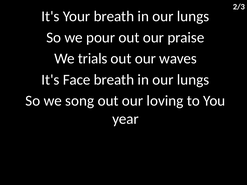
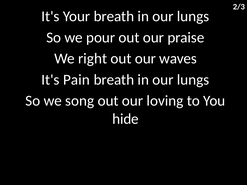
trials: trials -> right
Face: Face -> Pain
year: year -> hide
